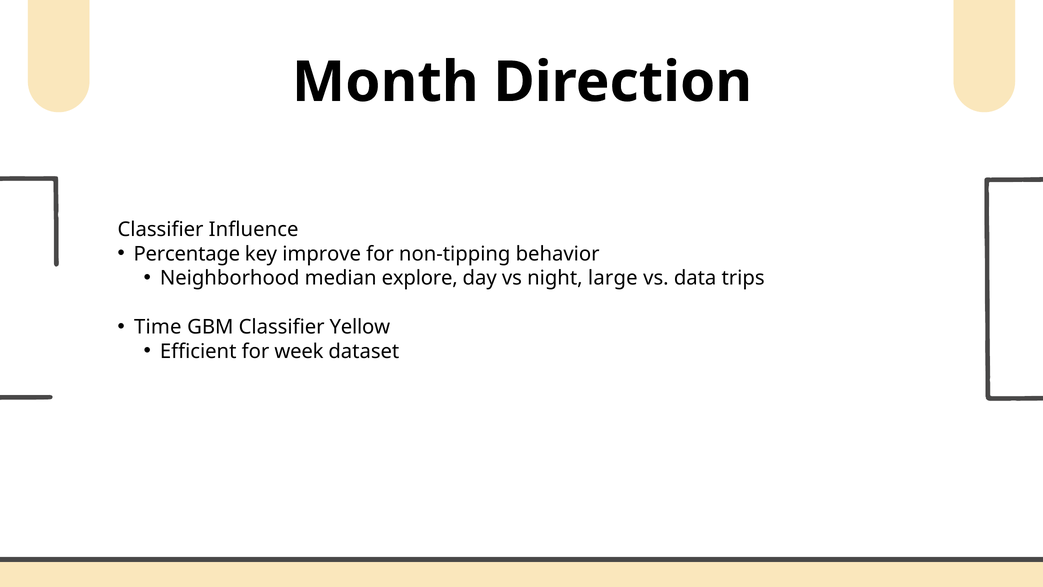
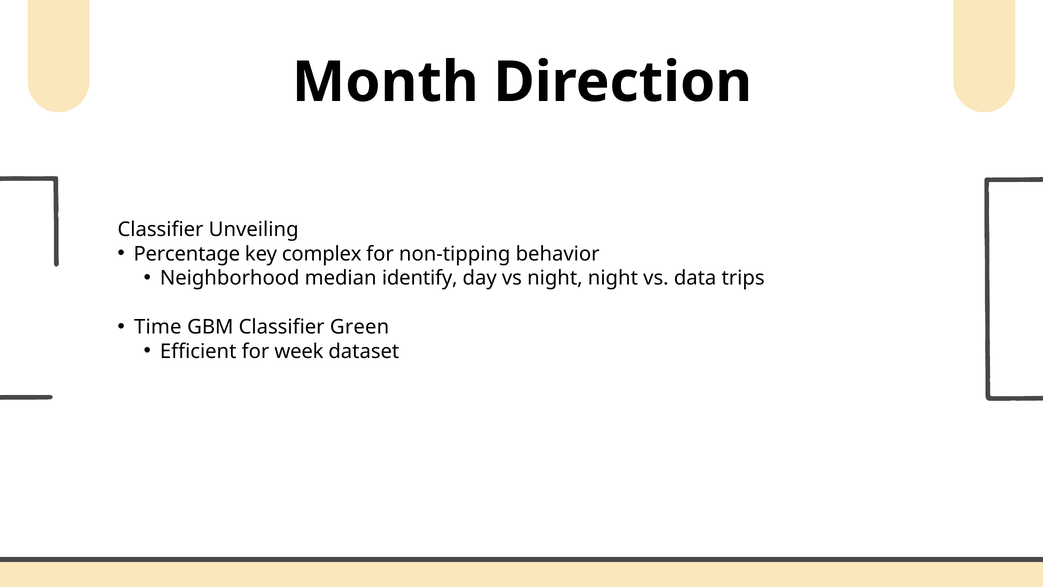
Influence: Influence -> Unveiling
improve: improve -> complex
explore: explore -> identify
night large: large -> night
Yellow: Yellow -> Green
